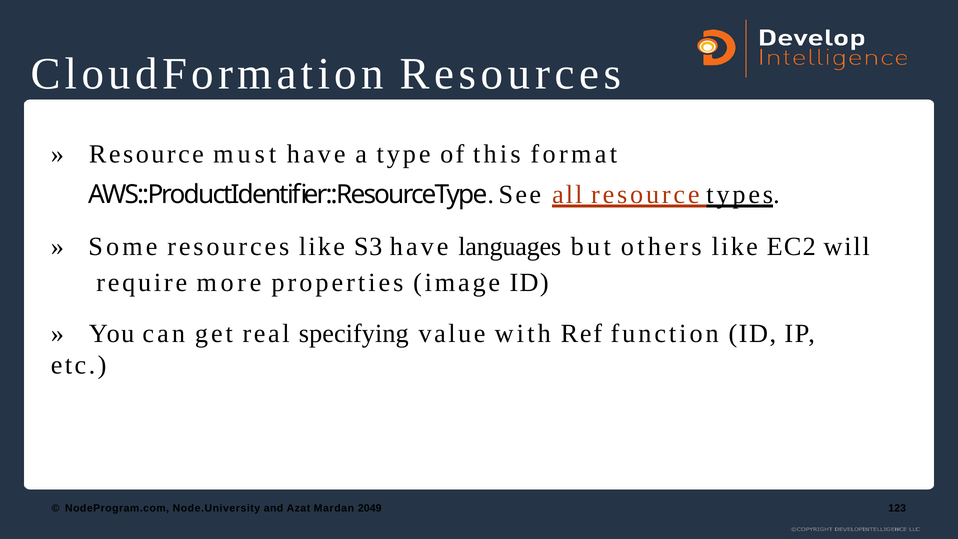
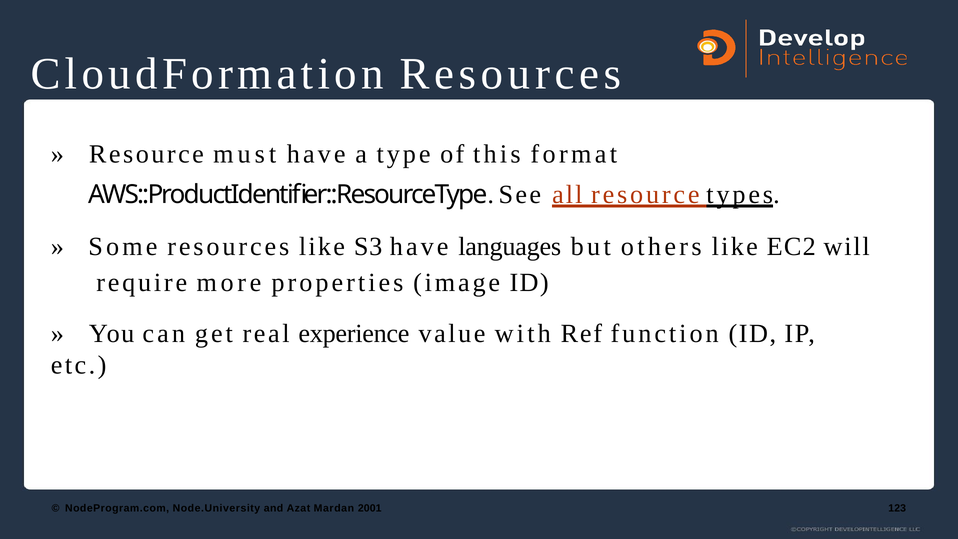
specifying: specifying -> experience
2049: 2049 -> 2001
